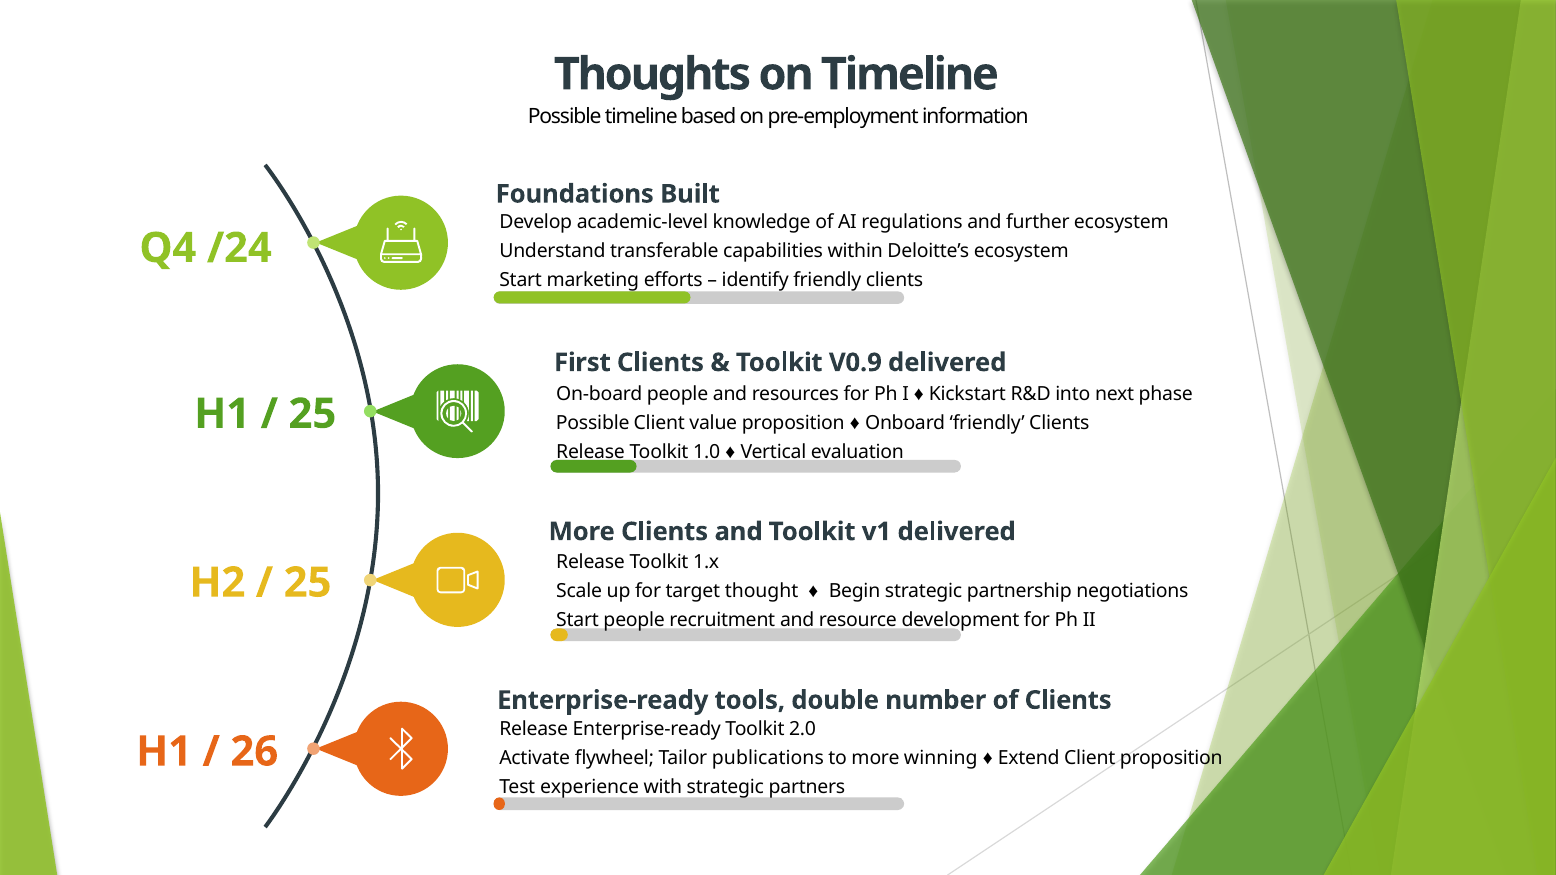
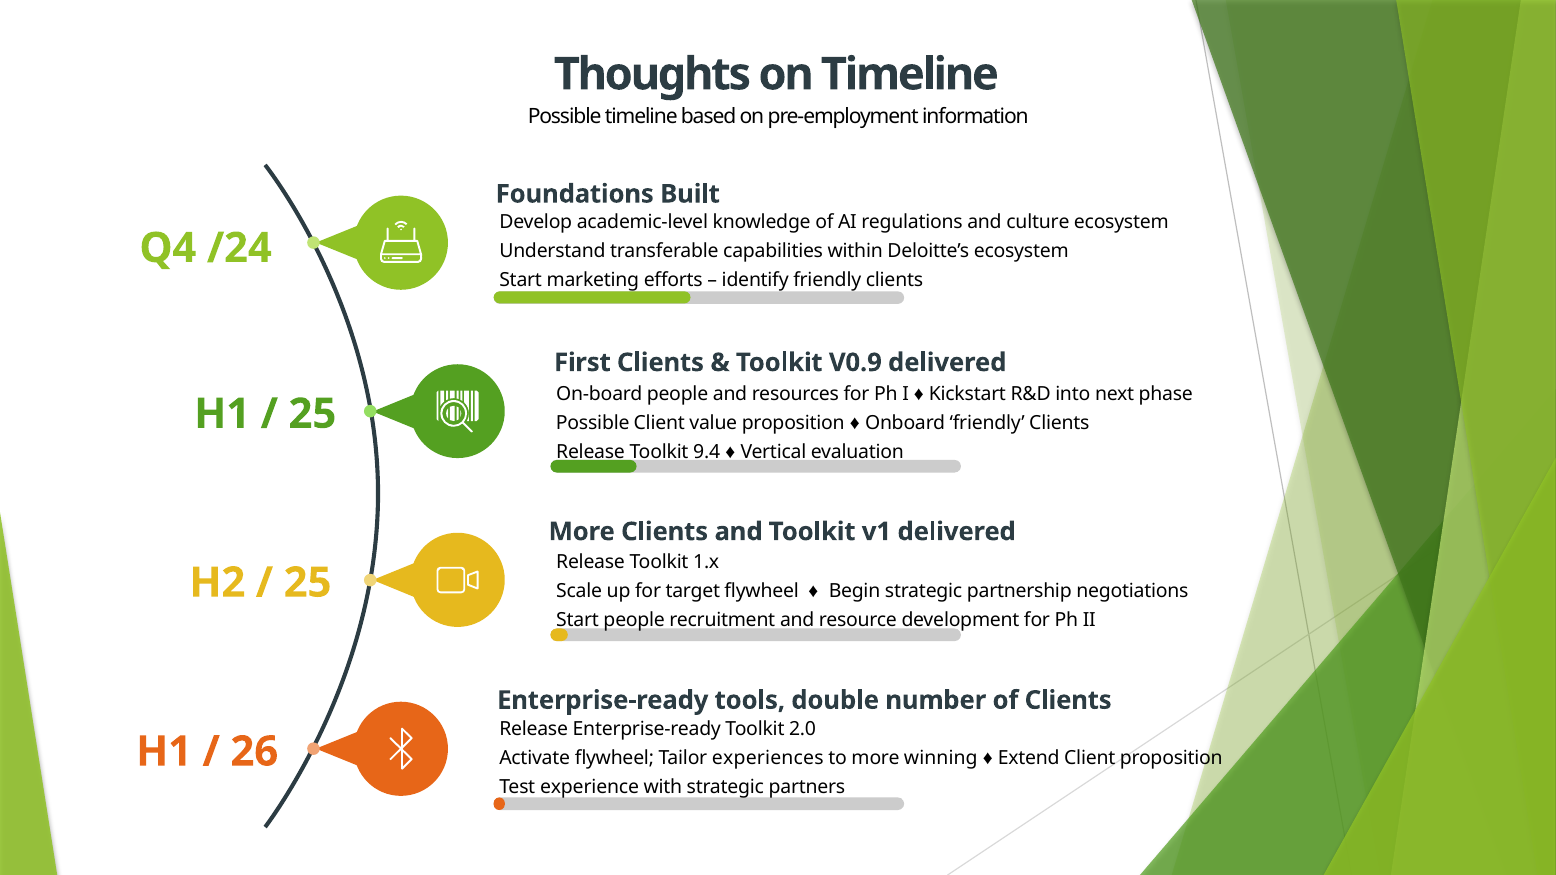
further: further -> culture
1.0: 1.0 -> 9.4
target thought: thought -> flywheel
publications: publications -> experiences
